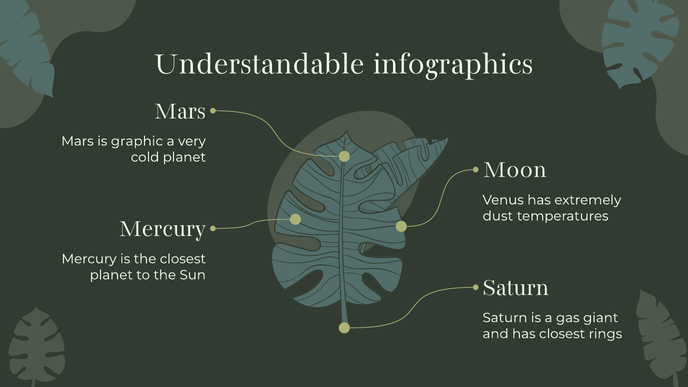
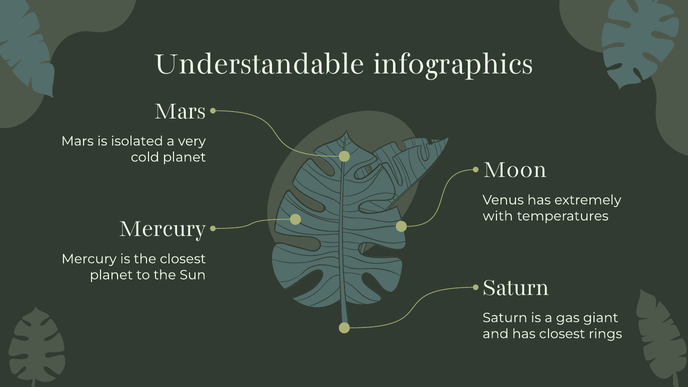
graphic: graphic -> isolated
dust: dust -> with
